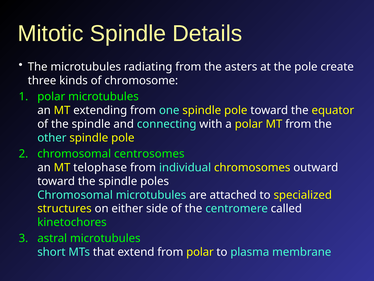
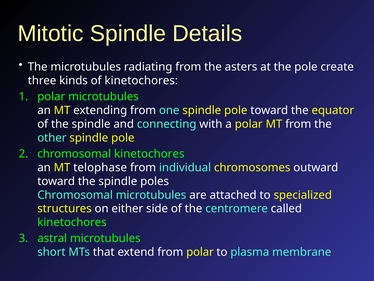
of chromosome: chromosome -> kinetochores
chromosomal centrosomes: centrosomes -> kinetochores
